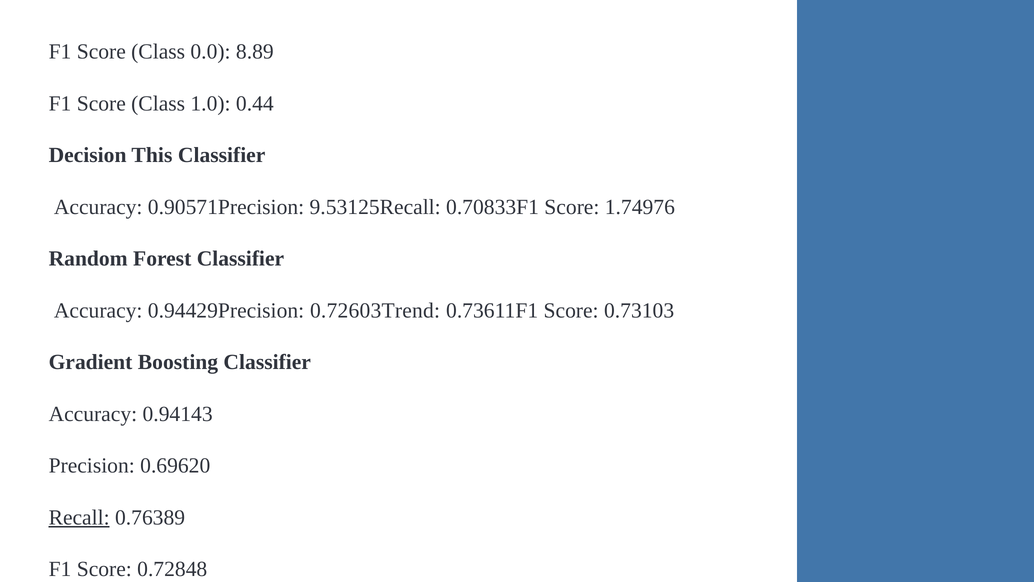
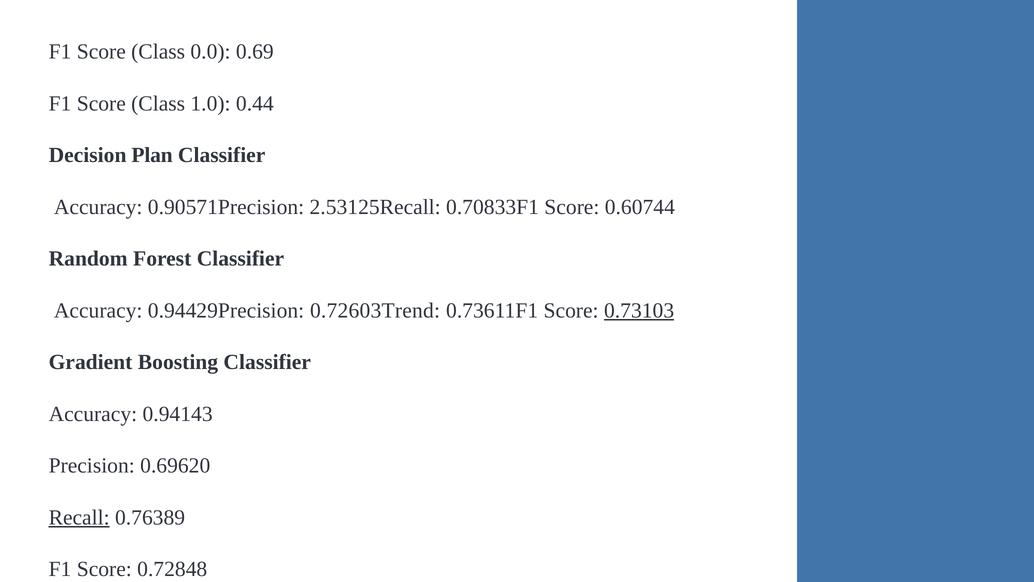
8.89: 8.89 -> 0.69
This: This -> Plan
9.53125Recall: 9.53125Recall -> 2.53125Recall
1.74976: 1.74976 -> 0.60744
0.73103 underline: none -> present
